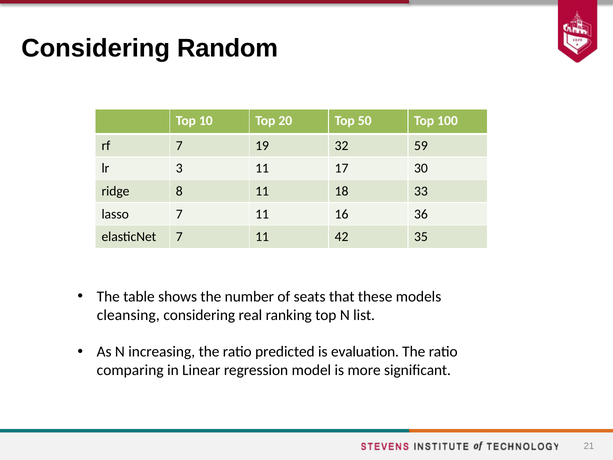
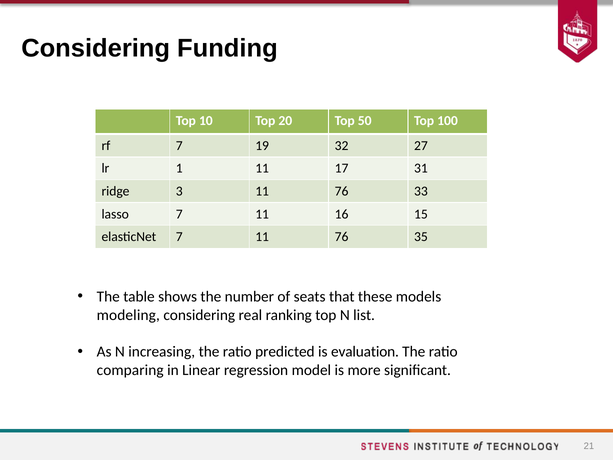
Random: Random -> Funding
59: 59 -> 27
3: 3 -> 1
30: 30 -> 31
8: 8 -> 3
18 at (342, 191): 18 -> 76
36: 36 -> 15
7 11 42: 42 -> 76
cleansing: cleansing -> modeling
